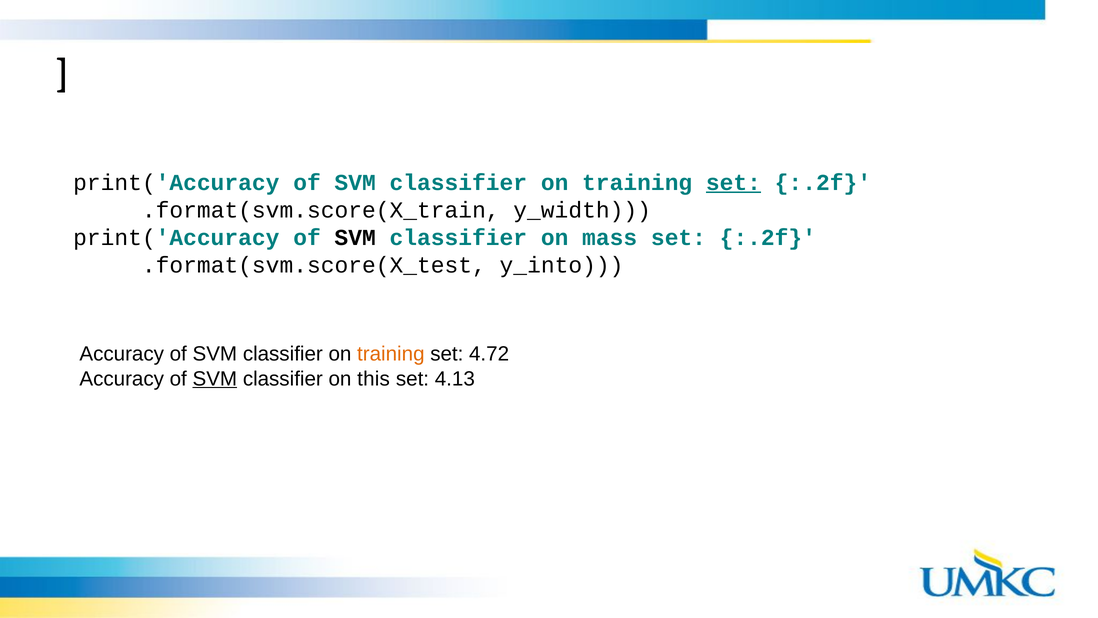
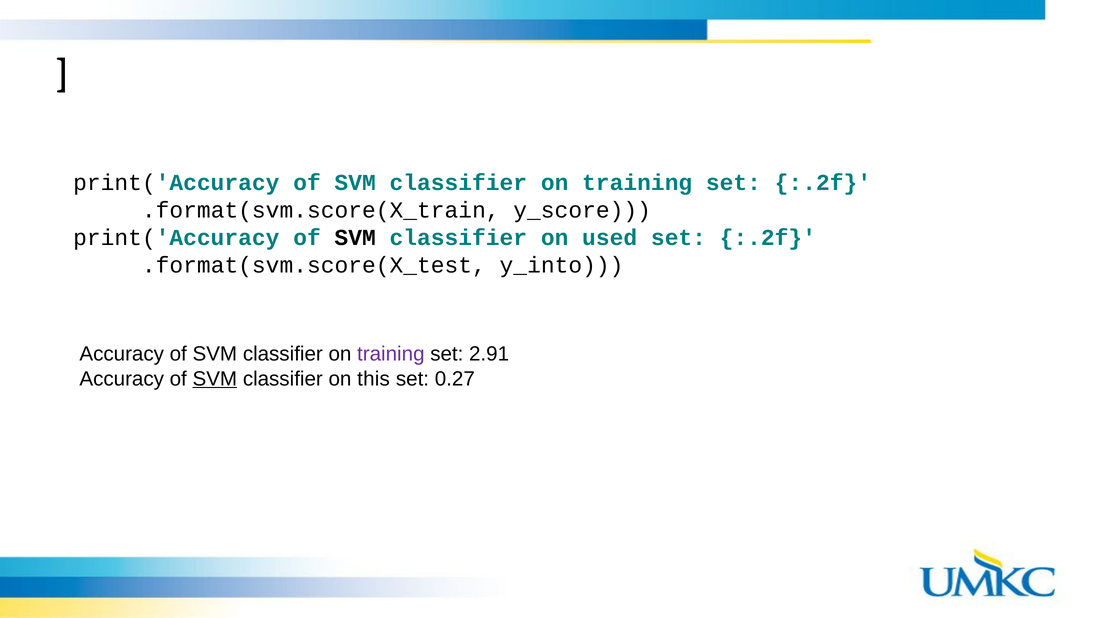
set at (733, 182) underline: present -> none
y_width: y_width -> y_score
mass: mass -> used
training at (391, 354) colour: orange -> purple
4.72: 4.72 -> 2.91
4.13: 4.13 -> 0.27
